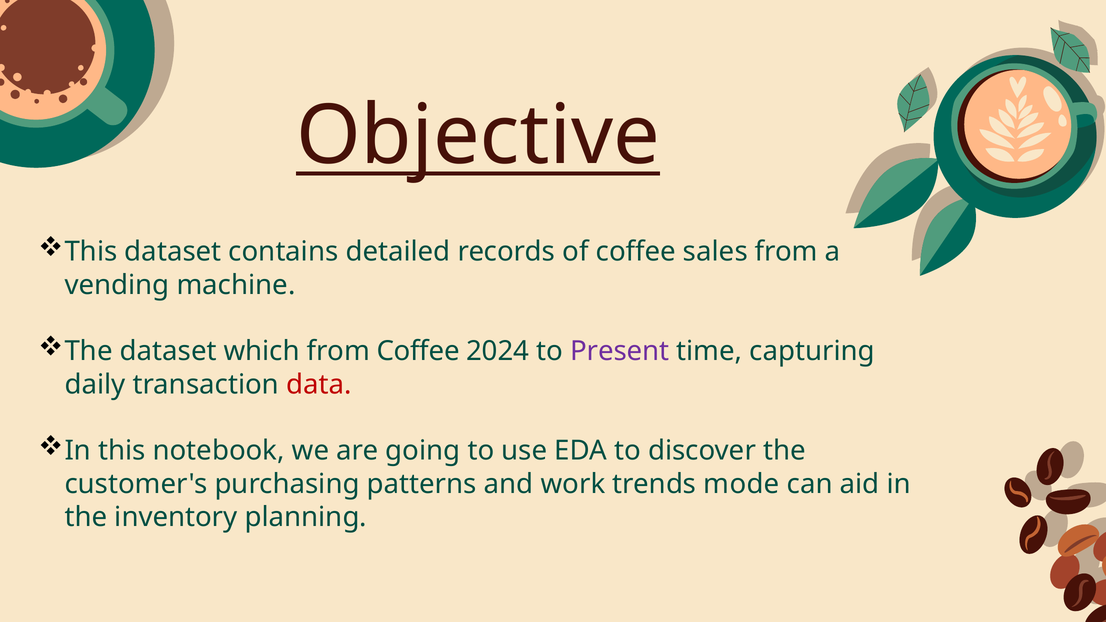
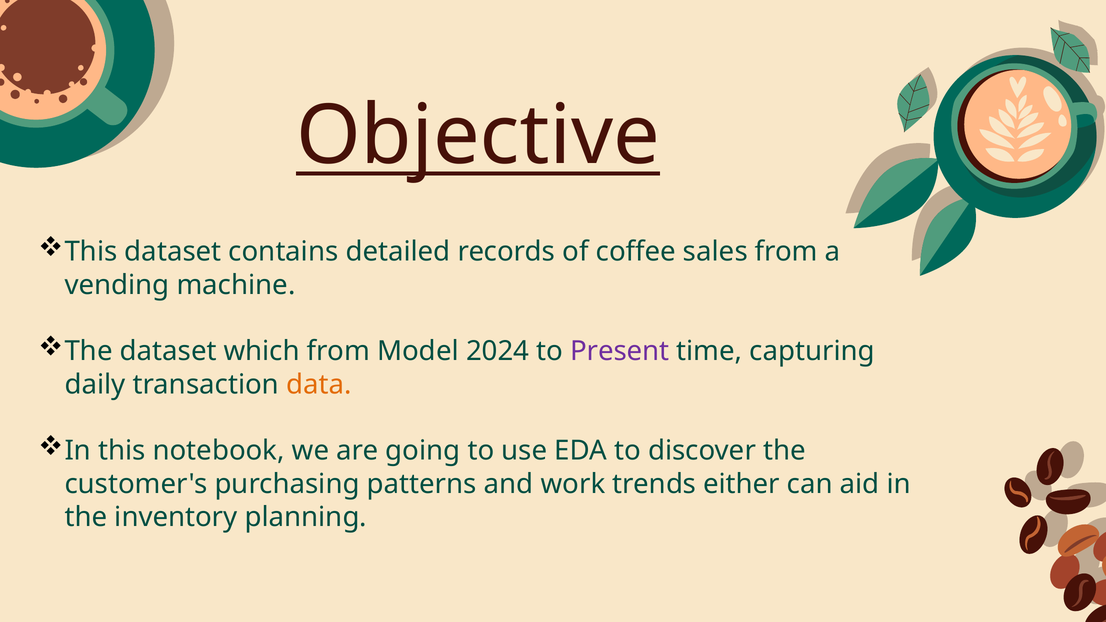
from Coffee: Coffee -> Model
data colour: red -> orange
mode: mode -> either
